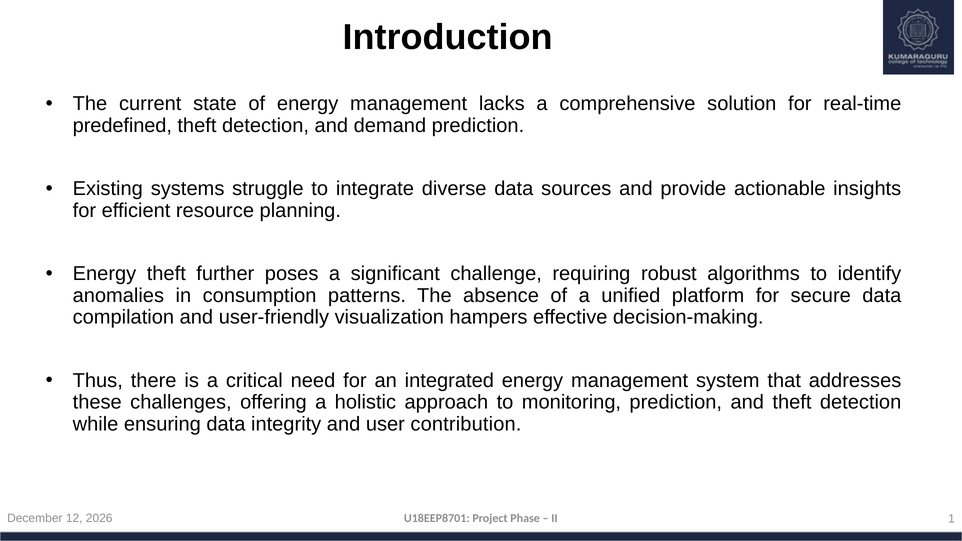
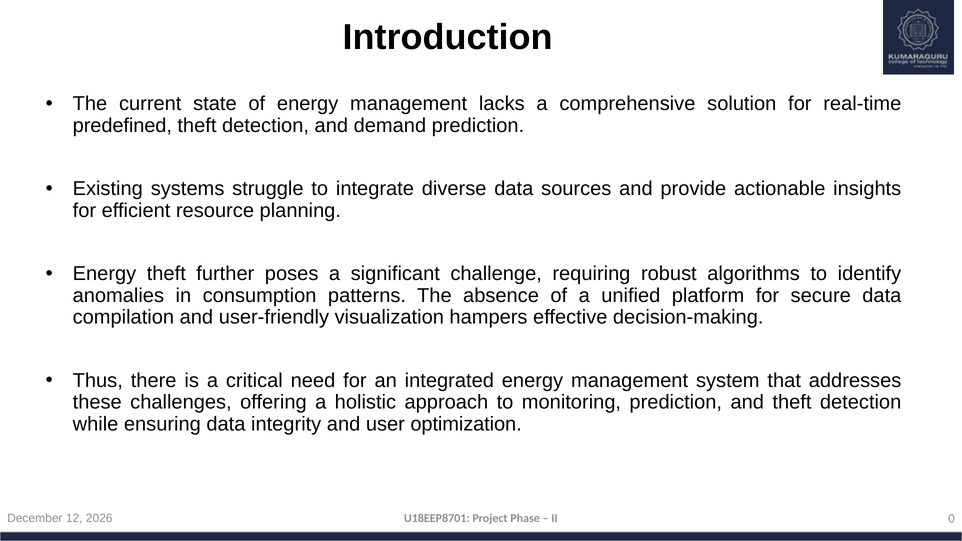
contribution: contribution -> optimization
1: 1 -> 0
